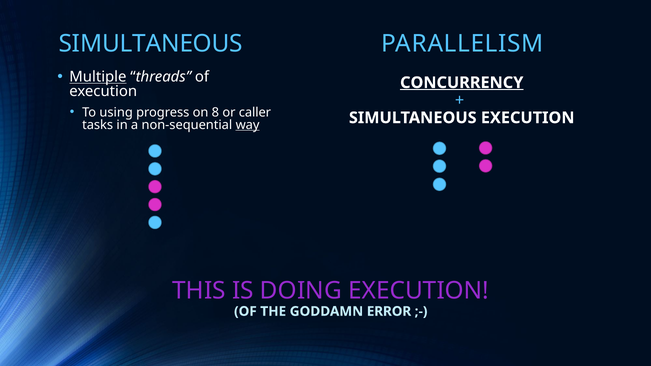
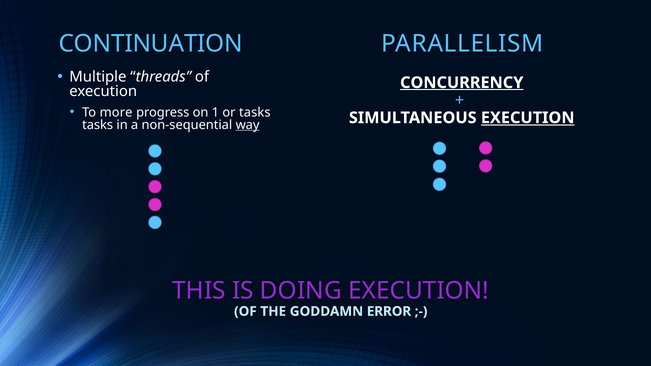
SIMULTANEOUS at (151, 44): SIMULTANEOUS -> CONTINUATION
Multiple underline: present -> none
using: using -> more
8: 8 -> 1
or caller: caller -> tasks
EXECUTION at (528, 118) underline: none -> present
